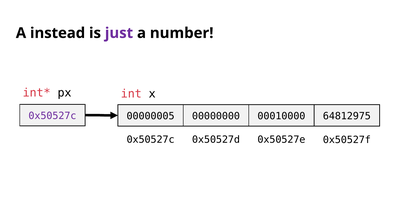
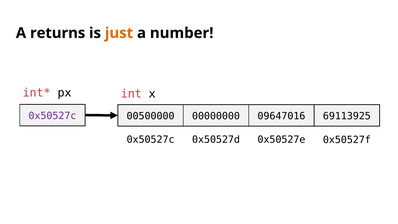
instead: instead -> returns
just colour: purple -> orange
00000005: 00000005 -> 00500000
00010000: 00010000 -> 09647016
64812975: 64812975 -> 69113925
